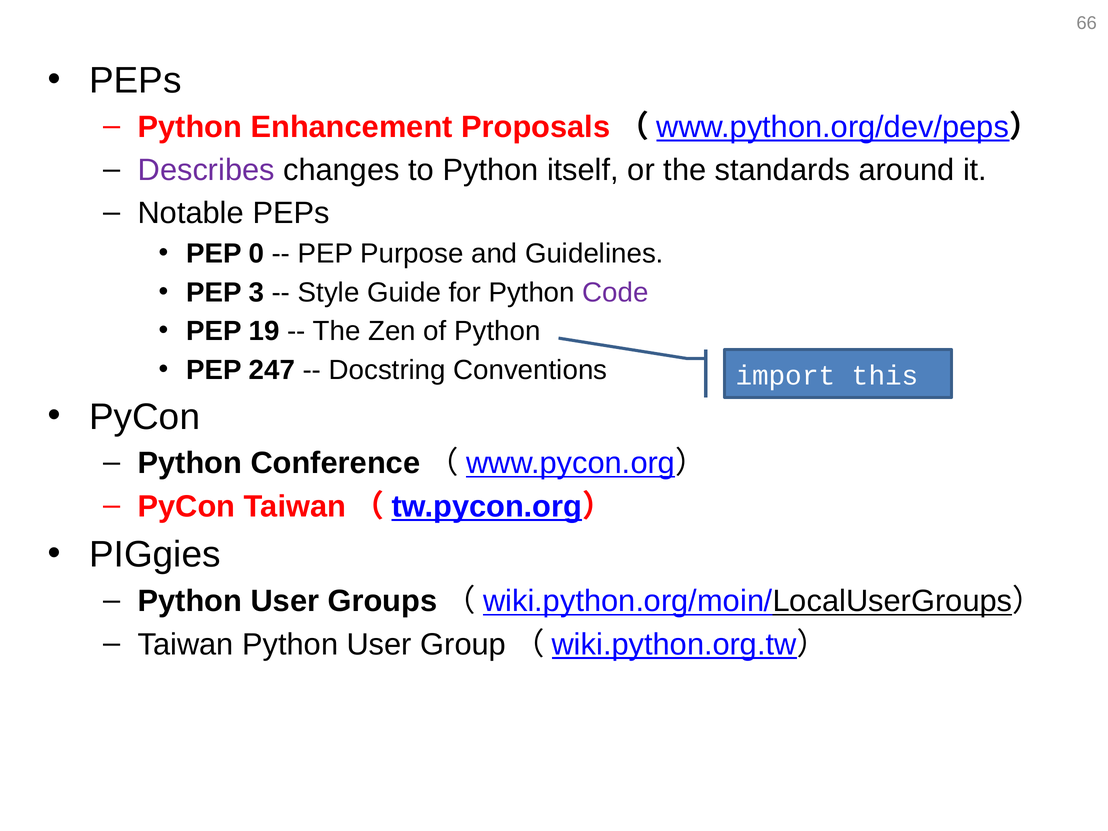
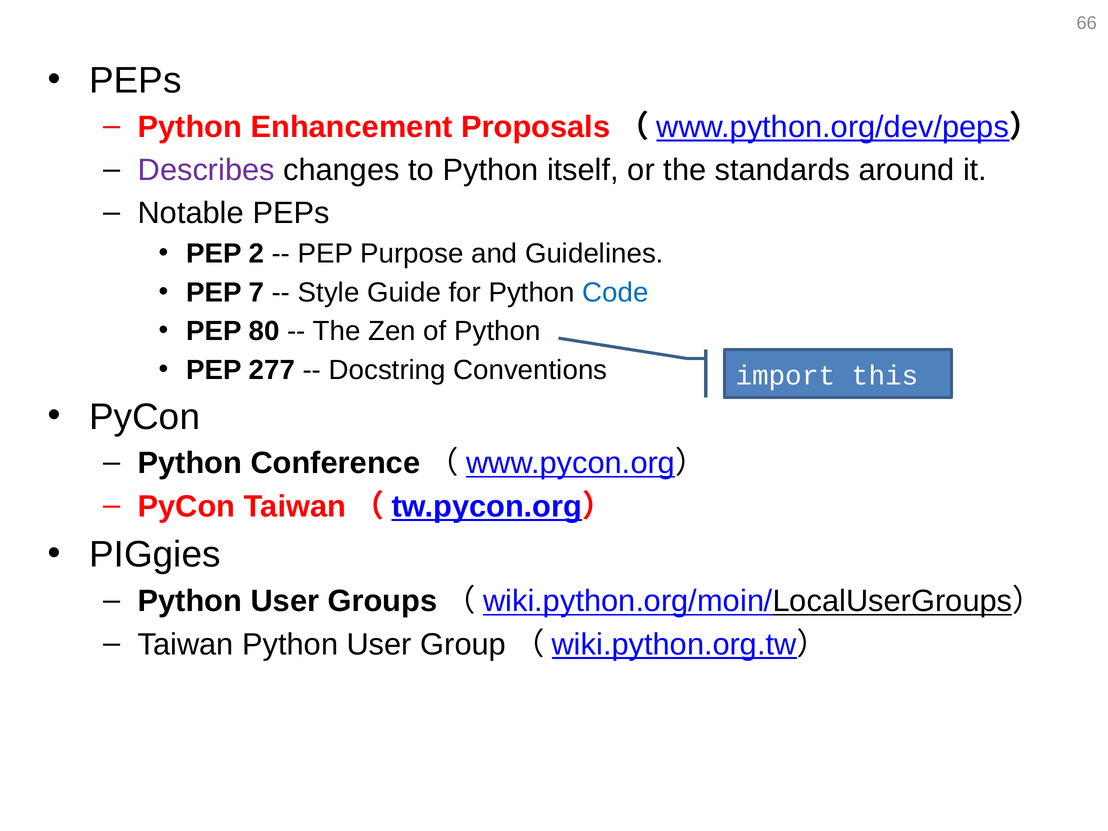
0: 0 -> 2
3: 3 -> 7
Code colour: purple -> blue
19: 19 -> 80
247: 247 -> 277
